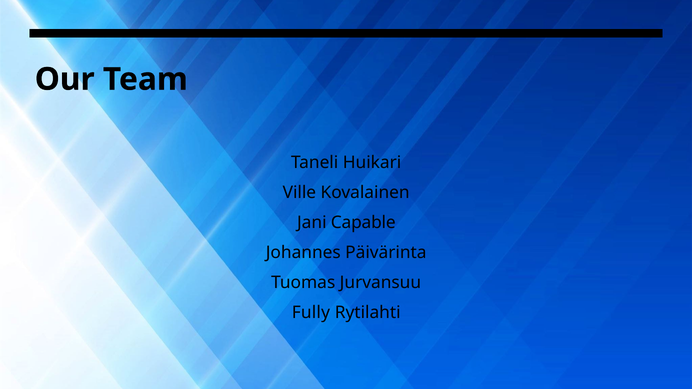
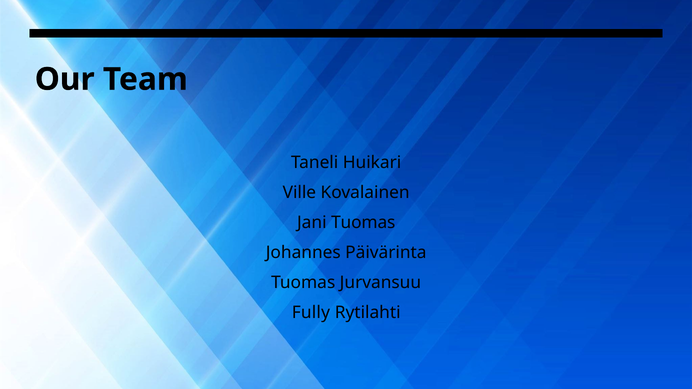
Jani Capable: Capable -> Tuomas
